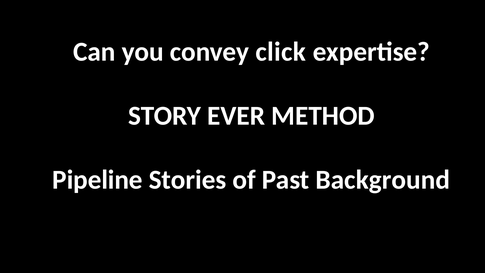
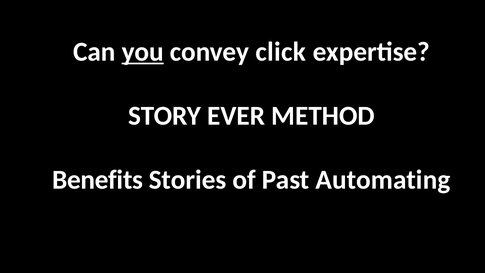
you underline: none -> present
Pipeline: Pipeline -> Benefits
Background: Background -> Automating
